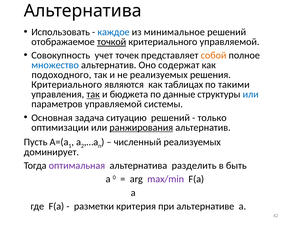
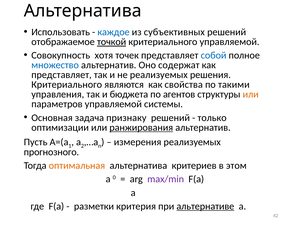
минимальное: минимальное -> субъективных
учет: учет -> хотя
собой colour: orange -> blue
подоходного at (61, 75): подоходного -> представляет
таблицах: таблицах -> свойства
так at (93, 95) underline: present -> none
данные: данные -> агентов
или at (251, 95) colour: blue -> orange
ситуацию: ситуацию -> признаку
численный: численный -> измерения
доминирует: доминирует -> прогнозного
оптимальная colour: purple -> orange
разделить: разделить -> критериев
быть: быть -> этом
альтернативе underline: none -> present
